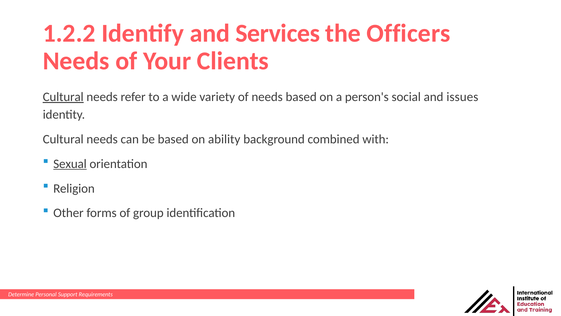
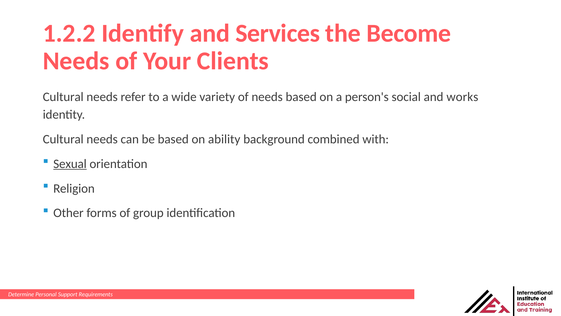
Officers: Officers -> Become
Cultural at (63, 97) underline: present -> none
issues: issues -> works
